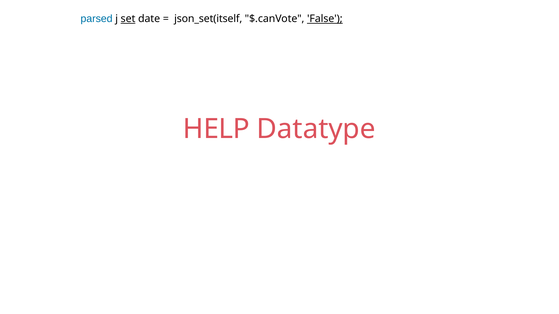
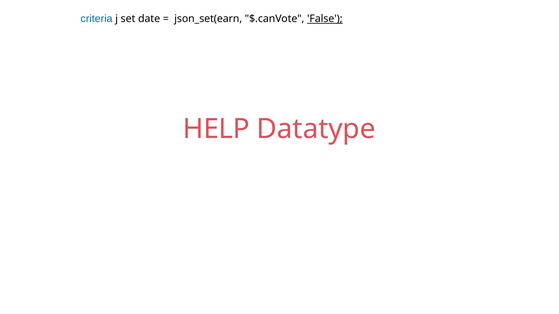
parsed: parsed -> criteria
set underline: present -> none
json_set(itself: json_set(itself -> json_set(earn
